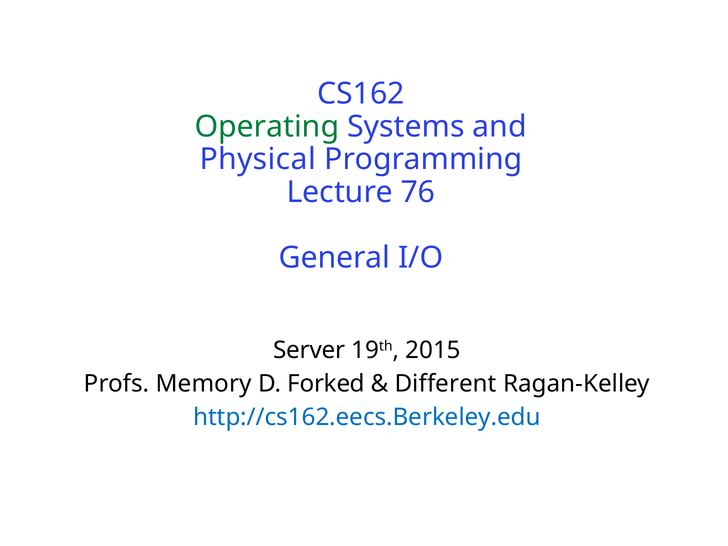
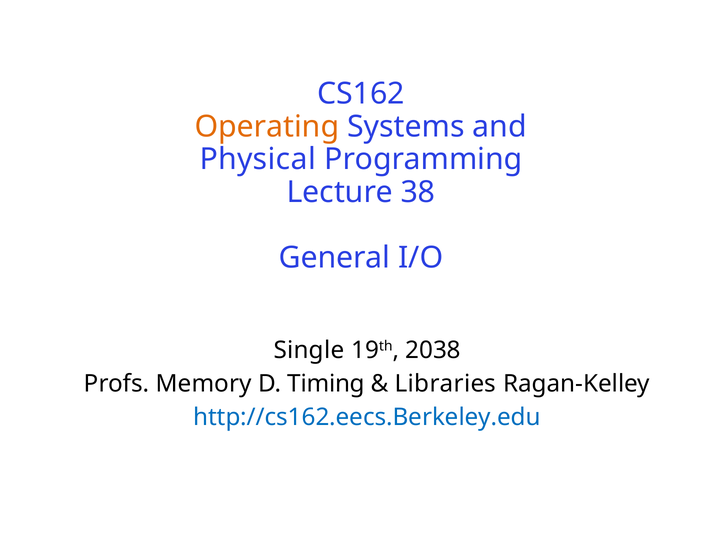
Operating colour: green -> orange
76: 76 -> 38
Server: Server -> Single
2015: 2015 -> 2038
Forked: Forked -> Timing
Different: Different -> Libraries
